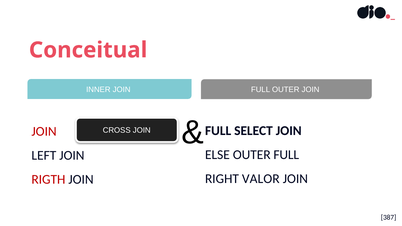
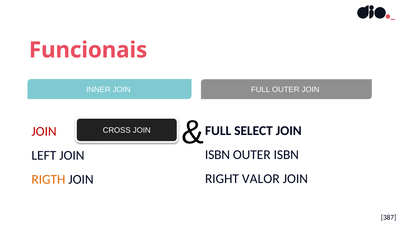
Conceitual: Conceitual -> Funcionais
ELSE at (217, 155): ELSE -> ISBN
OUTER FULL: FULL -> ISBN
RIGTH colour: red -> orange
